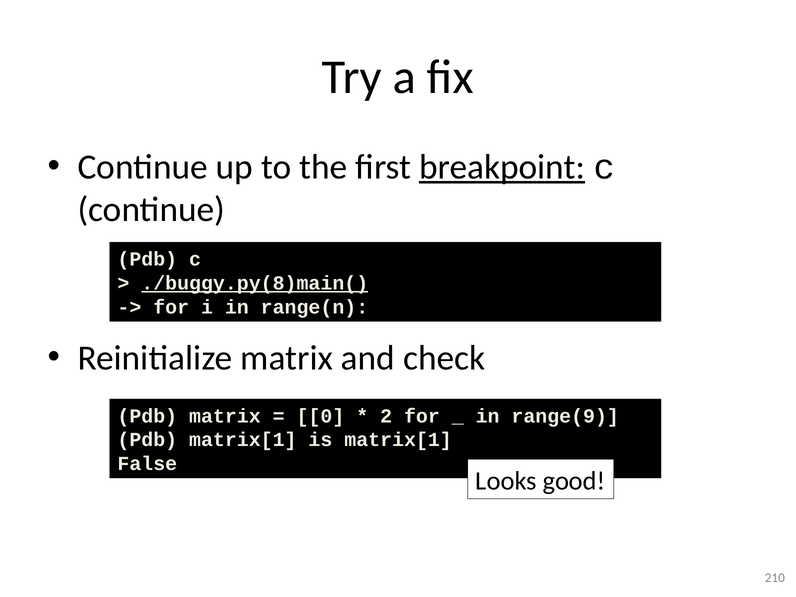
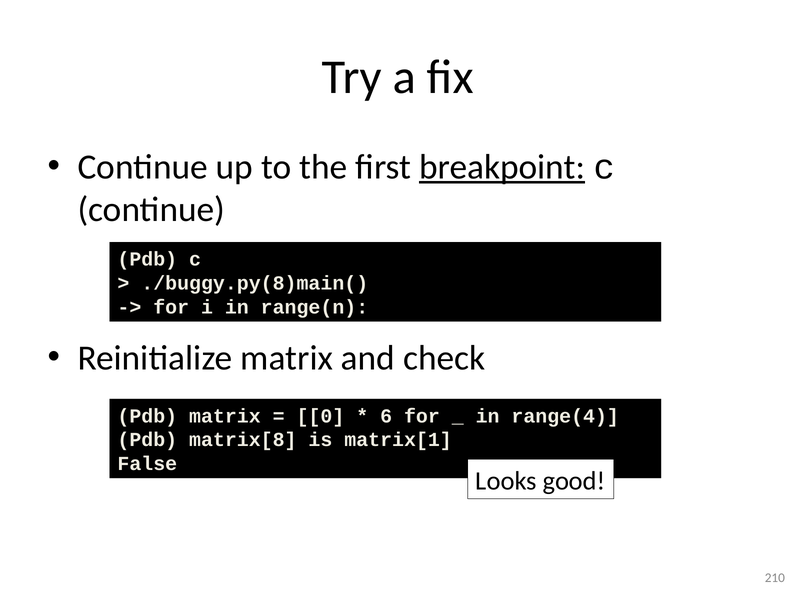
./buggy.py(8)main( underline: present -> none
2: 2 -> 6
range(9: range(9 -> range(4
Pdb matrix[1: matrix[1 -> matrix[8
